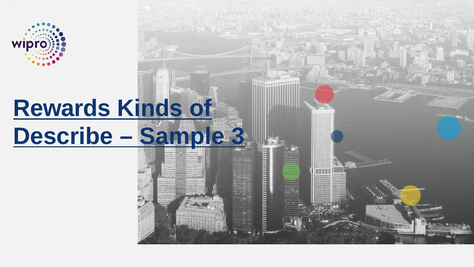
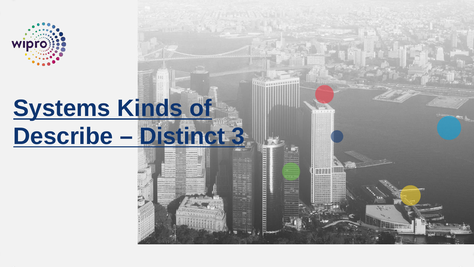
Rewards: Rewards -> Systems
Sample: Sample -> Distinct
